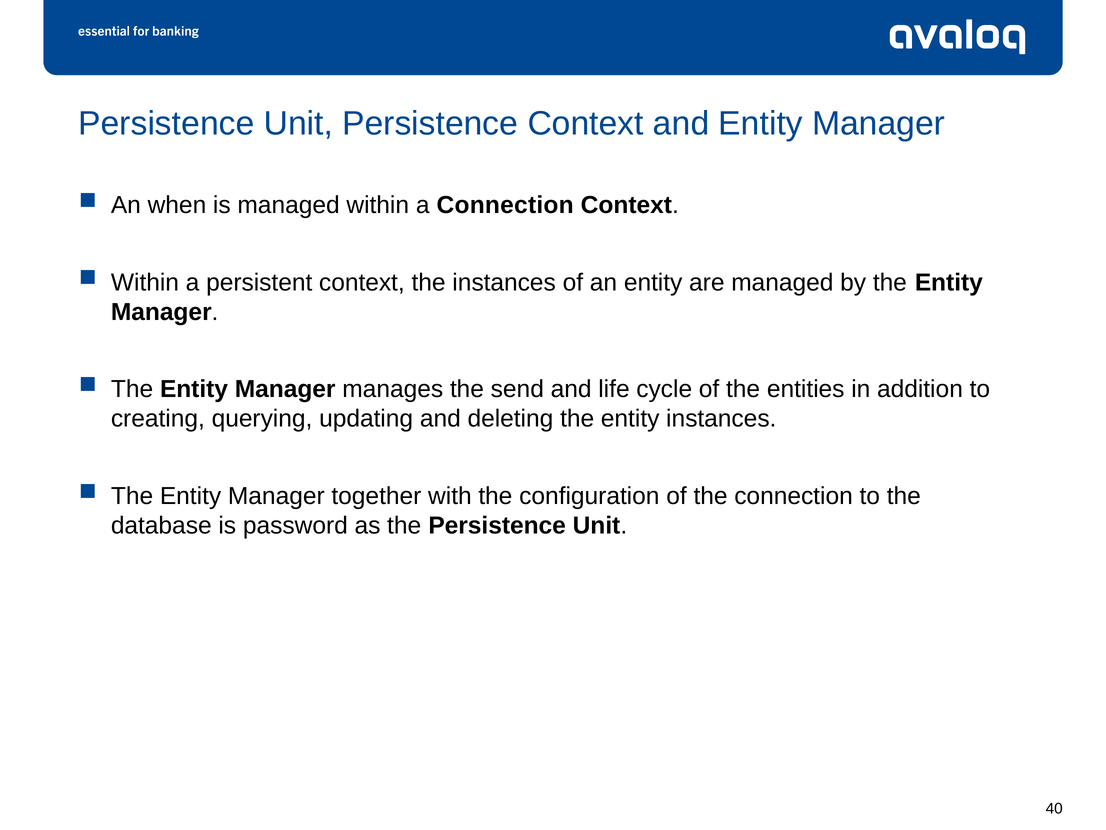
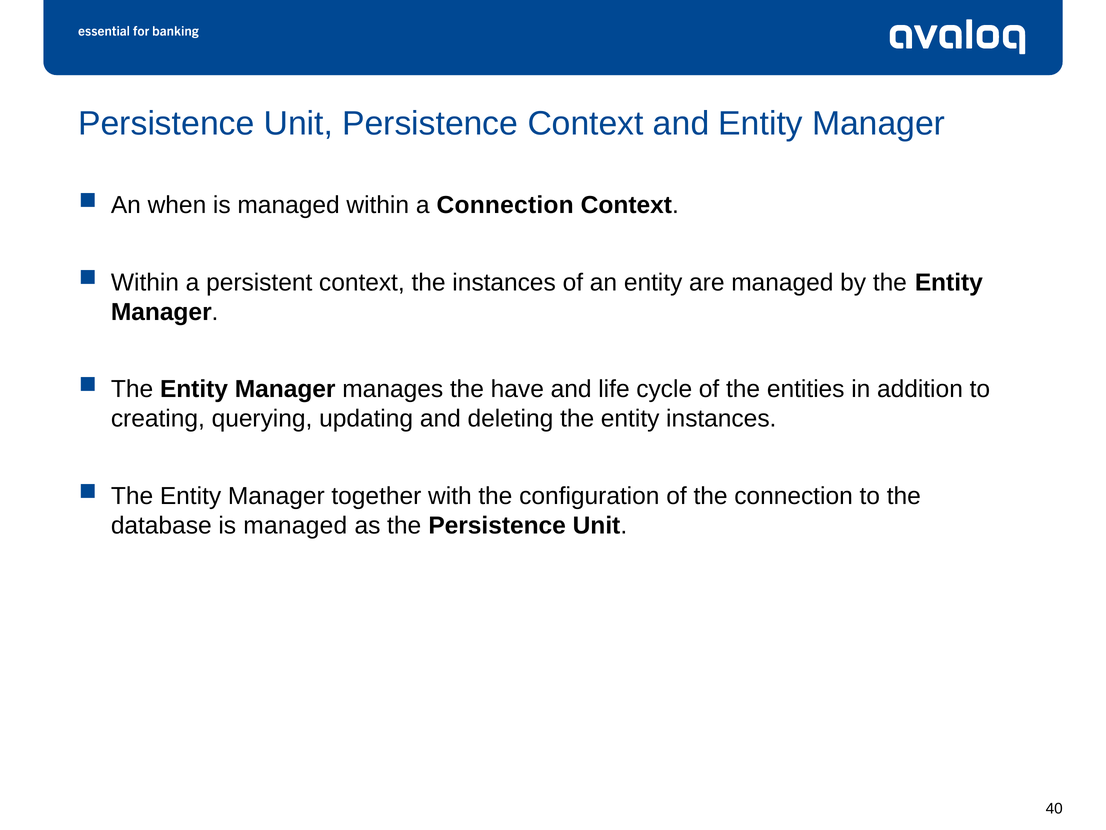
send: send -> have
database is password: password -> managed
